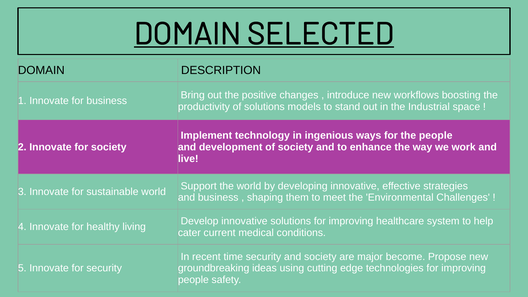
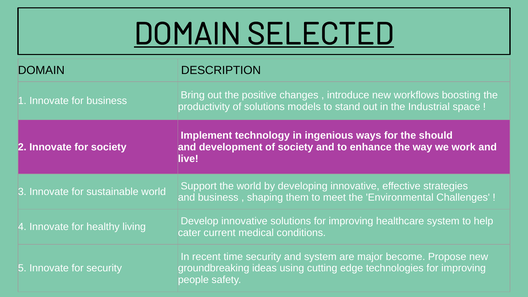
the people: people -> should
and society: society -> system
